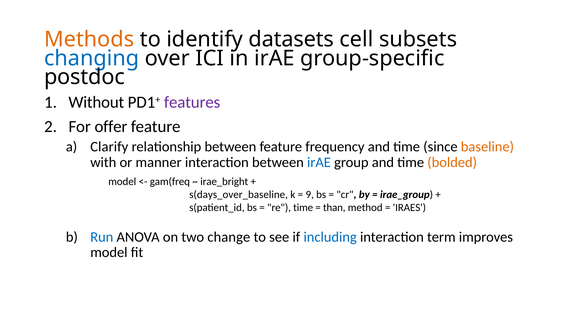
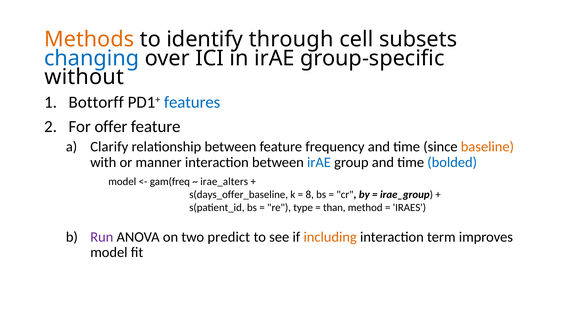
datasets: datasets -> through
postdoc: postdoc -> without
Without: Without -> Bottorff
features colour: purple -> blue
bolded colour: orange -> blue
irae_bright: irae_bright -> irae_alters
s(days_over_baseline: s(days_over_baseline -> s(days_offer_baseline
9: 9 -> 8
re time: time -> type
Run colour: blue -> purple
change: change -> predict
including colour: blue -> orange
